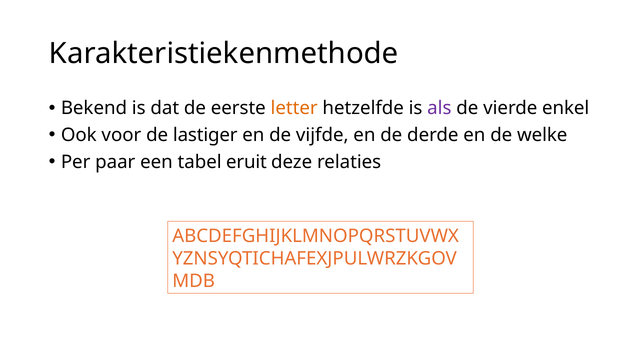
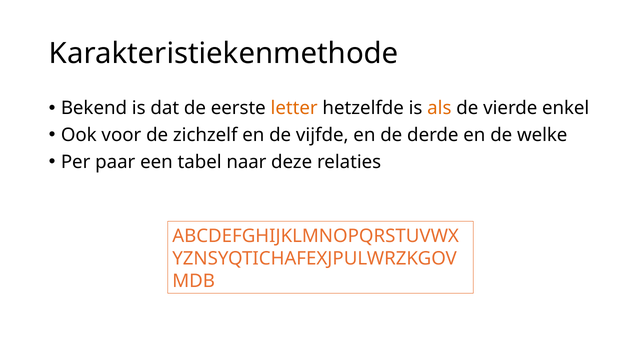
als colour: purple -> orange
lastiger: lastiger -> zichzelf
eruit: eruit -> naar
